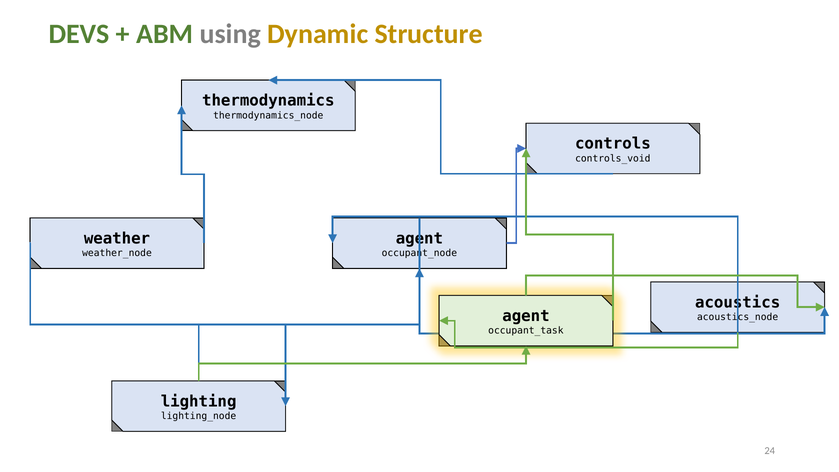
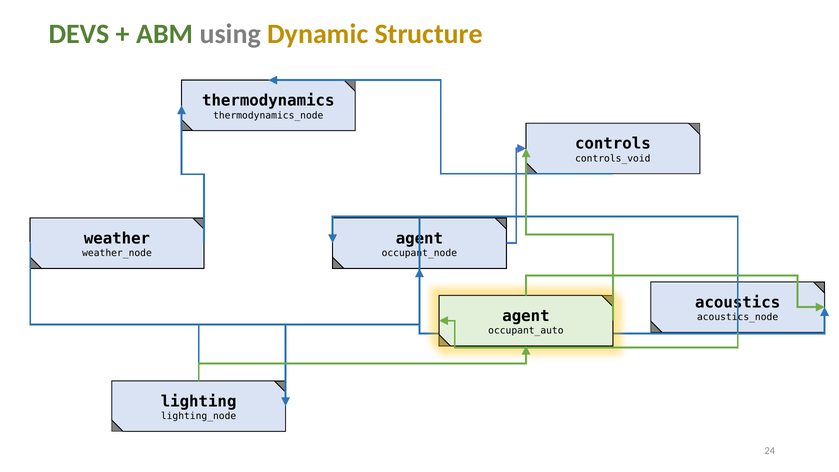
occupant_task: occupant_task -> occupant_auto
